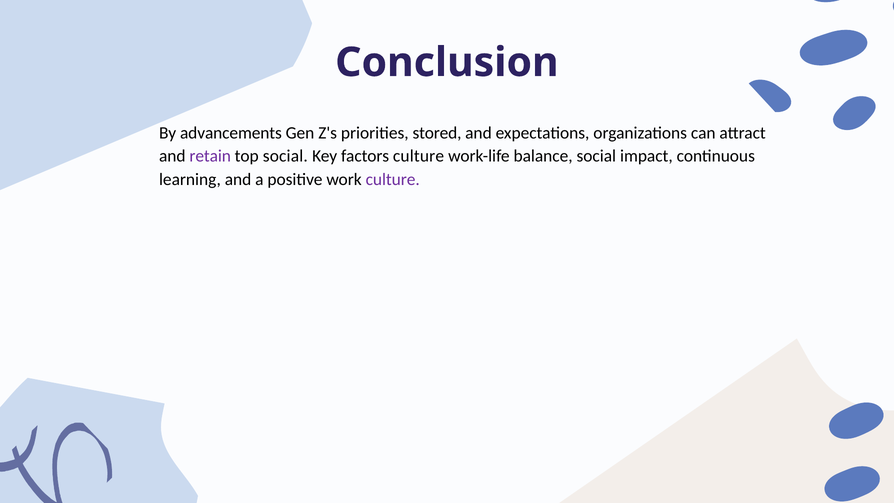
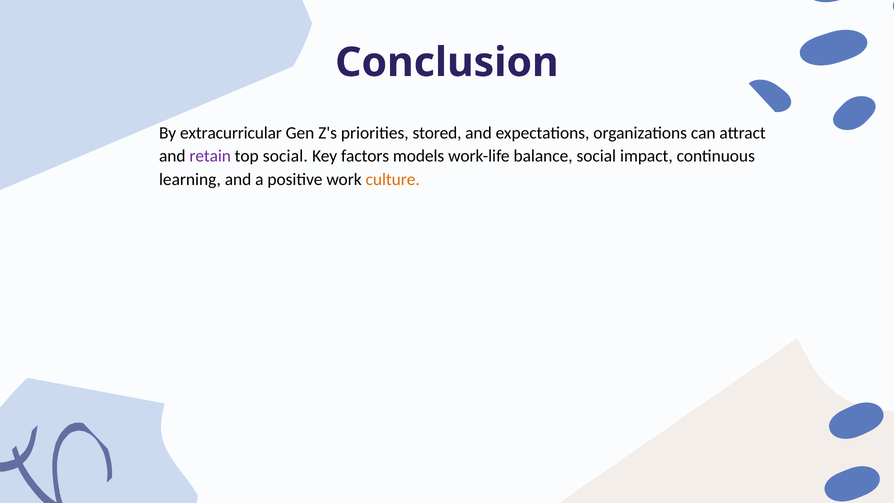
advancements: advancements -> extracurricular
factors culture: culture -> models
culture at (393, 179) colour: purple -> orange
